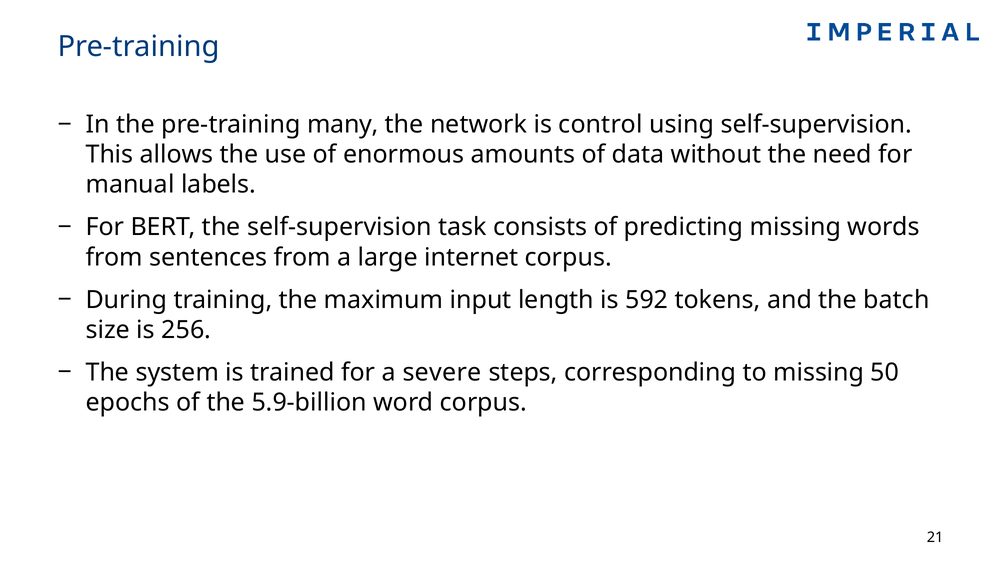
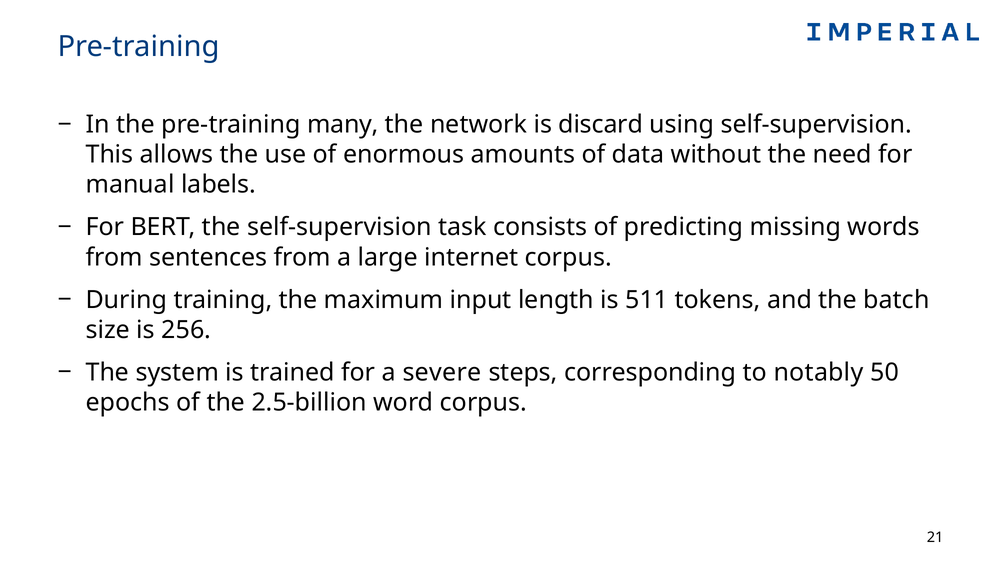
control: control -> discard
592: 592 -> 511
to missing: missing -> notably
5.9-billion: 5.9-billion -> 2.5-billion
